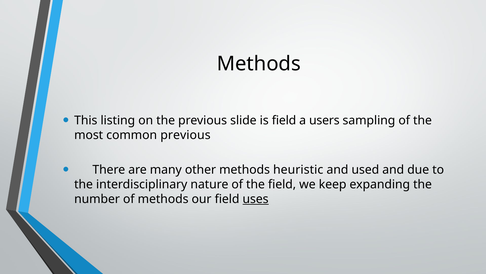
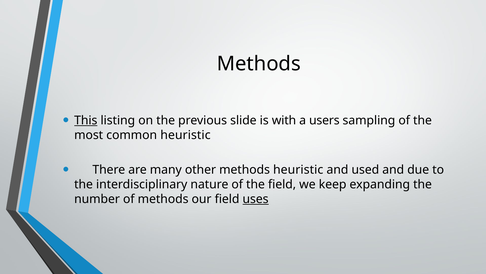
This underline: none -> present
is field: field -> with
common previous: previous -> heuristic
